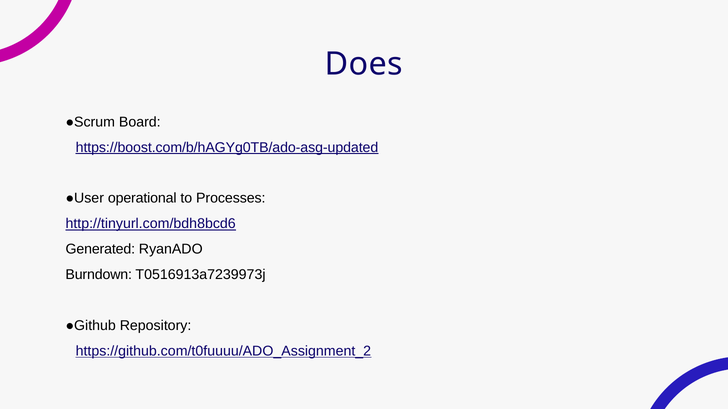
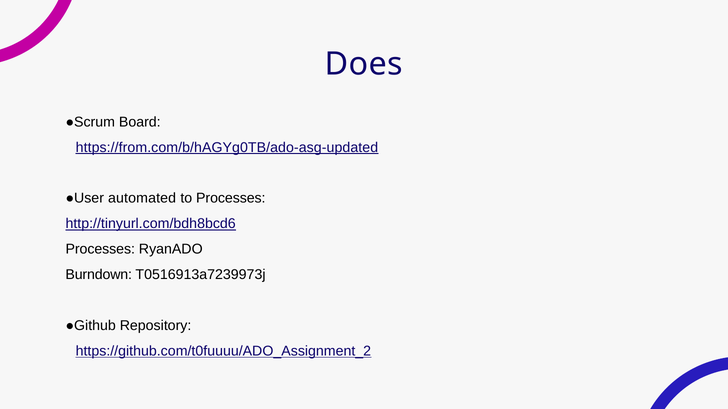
https://boost.com/b/hAGYg0TB/ado-asg-updated: https://boost.com/b/hAGYg0TB/ado-asg-updated -> https://from.com/b/hAGYg0TB/ado-asg-updated
operational: operational -> automated
Generated at (100, 249): Generated -> Processes
